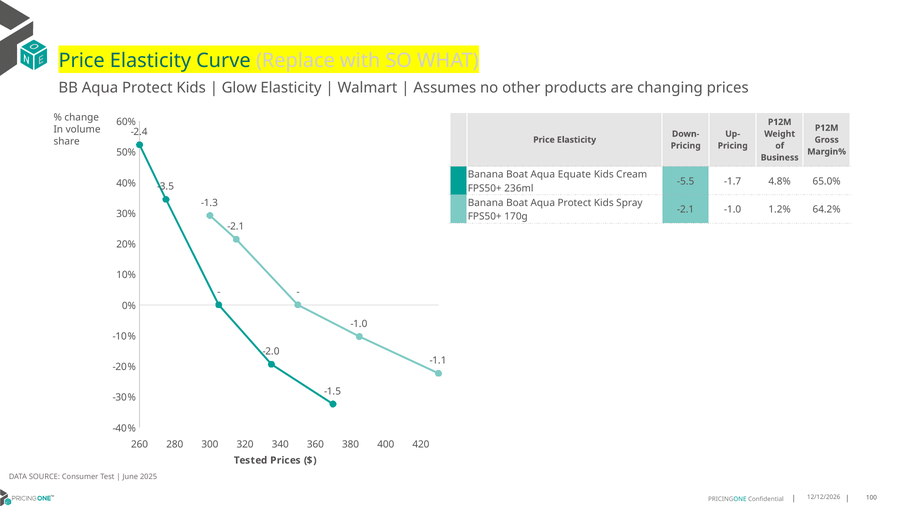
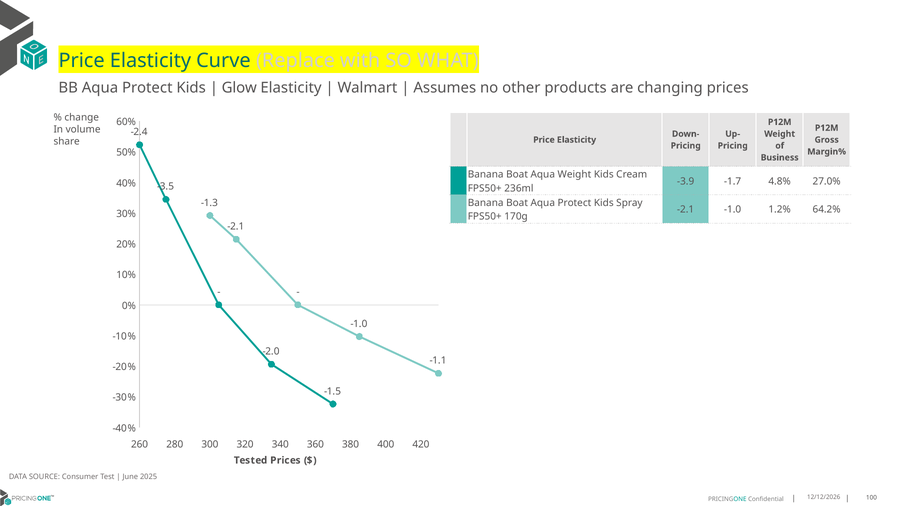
Aqua Equate: Equate -> Weight
-5.5: -5.5 -> -3.9
65.0%: 65.0% -> 27.0%
